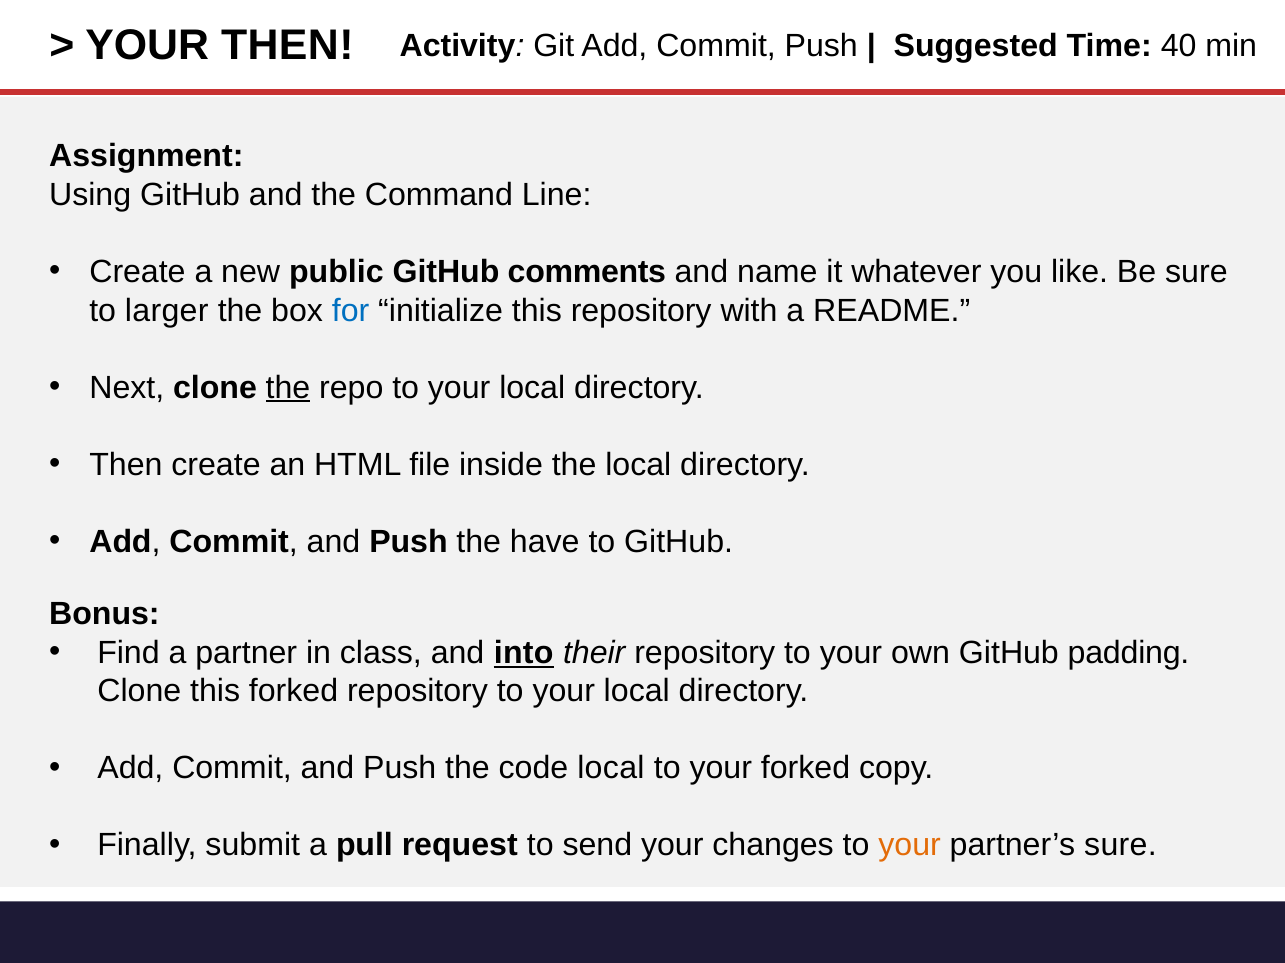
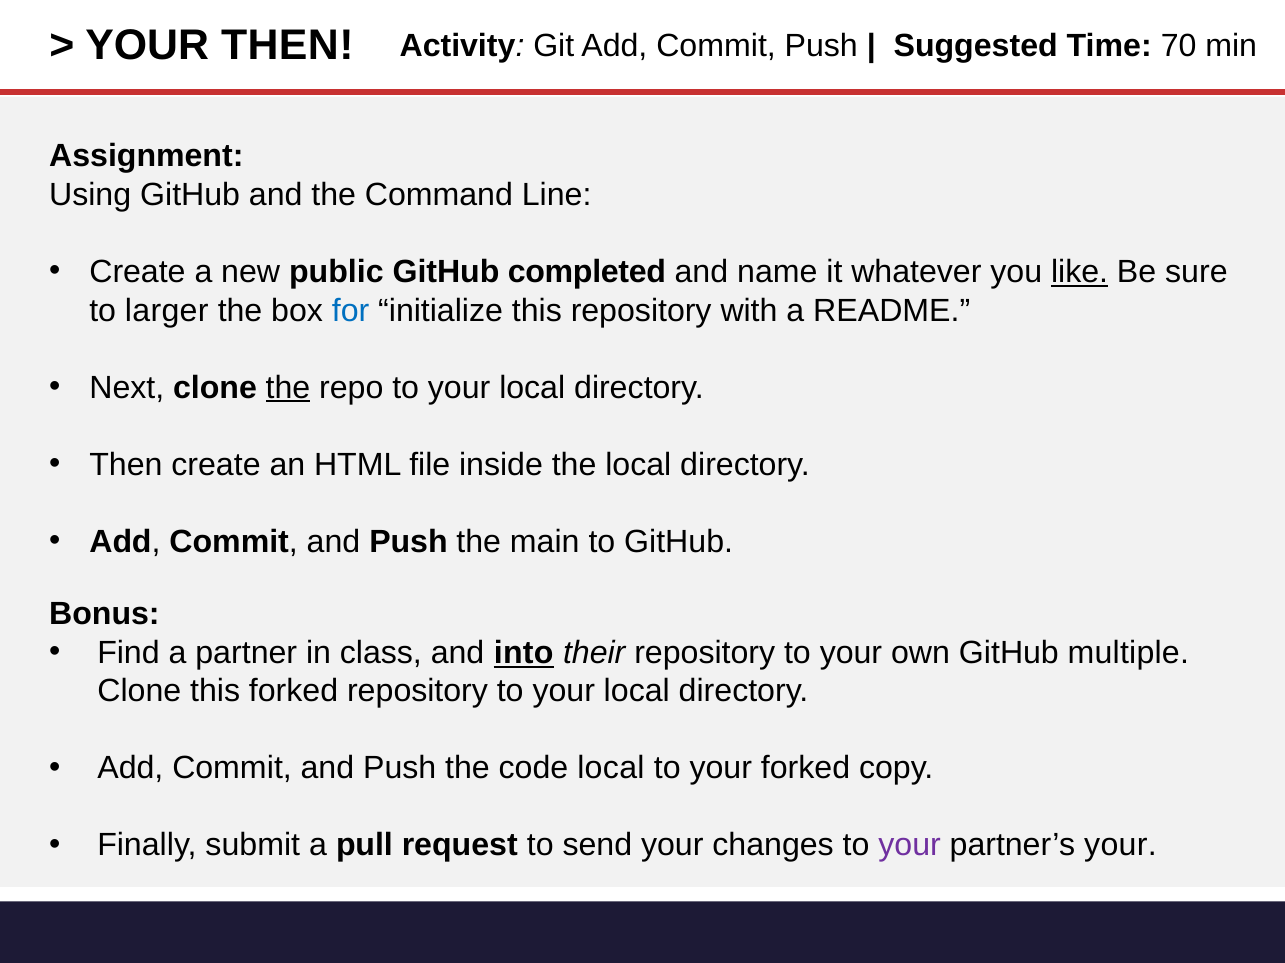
40: 40 -> 70
comments: comments -> completed
like underline: none -> present
have: have -> main
padding: padding -> multiple
your at (910, 846) colour: orange -> purple
partner’s sure: sure -> your
